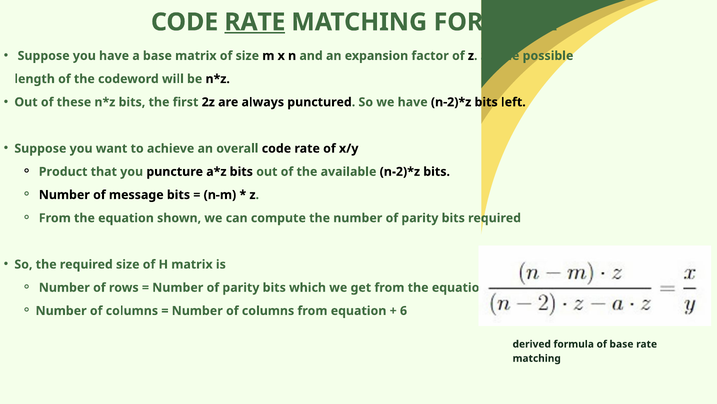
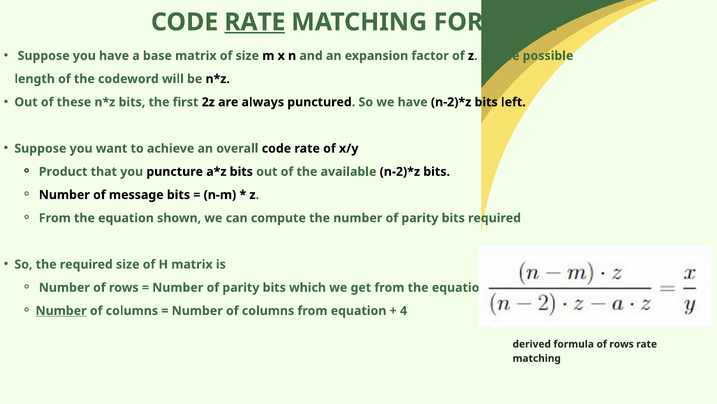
Number at (61, 310) underline: none -> present
6: 6 -> 4
formula of base: base -> rows
